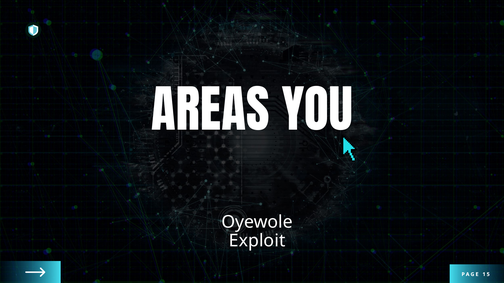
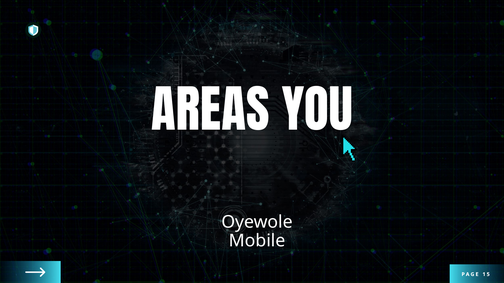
Exploit: Exploit -> Mobile
